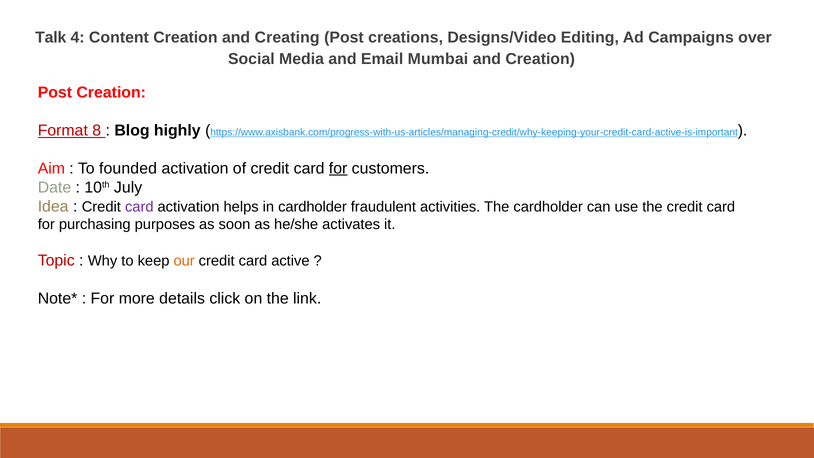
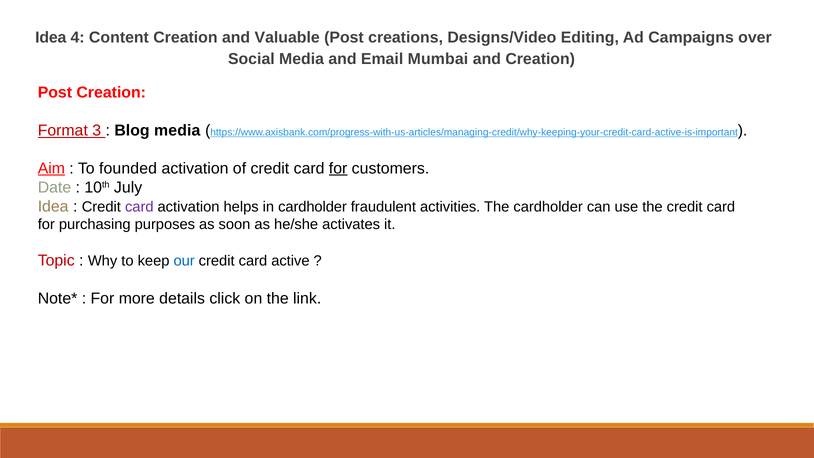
Talk at (51, 37): Talk -> Idea
Creating: Creating -> Valuable
8: 8 -> 3
Blog highly: highly -> media
Aim underline: none -> present
our colour: orange -> blue
